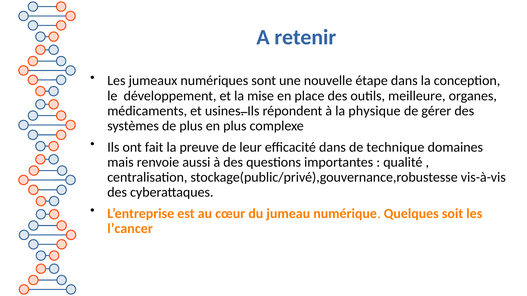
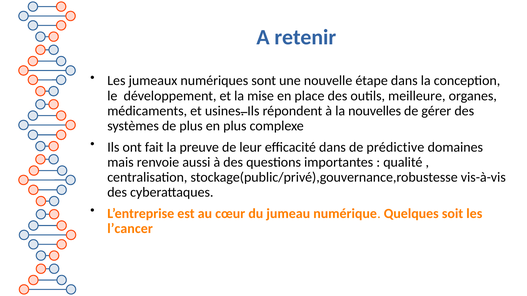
physique: physique -> nouvelles
technique: technique -> prédictive
